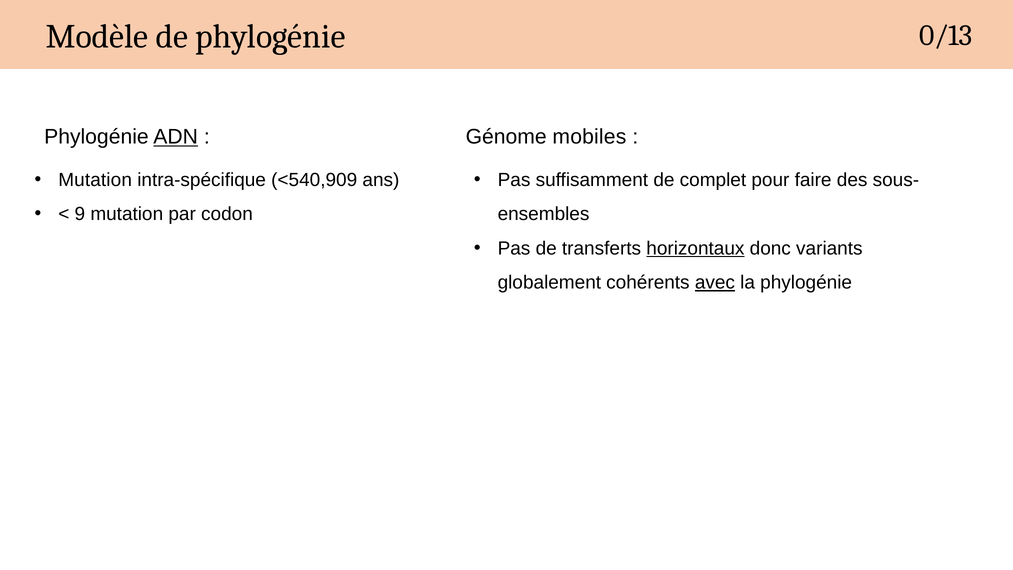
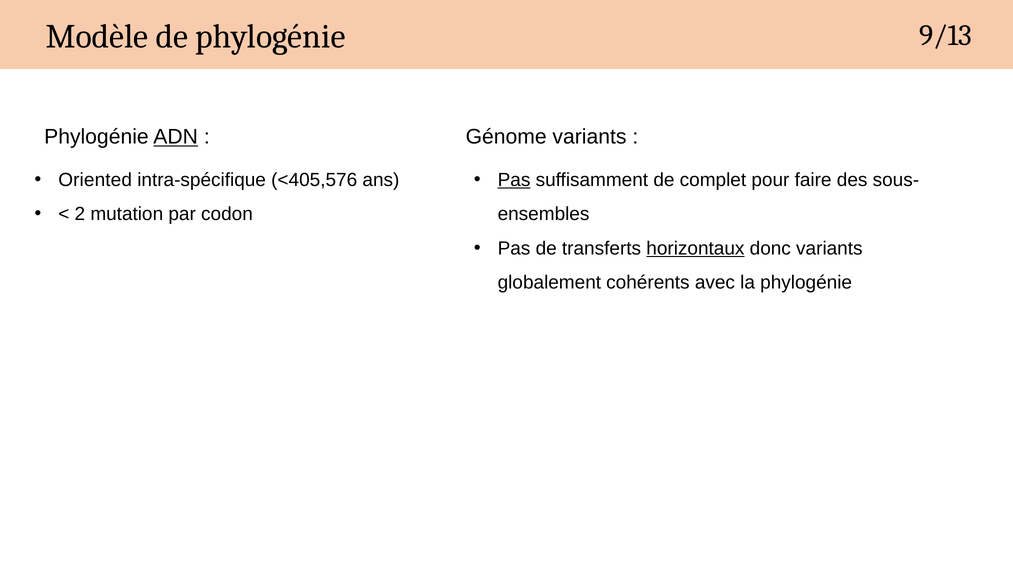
0/13: 0/13 -> 9/13
Génome mobiles: mobiles -> variants
Mutation at (95, 180): Mutation -> Oriented
<540,909: <540,909 -> <405,576
Pas at (514, 180) underline: none -> present
9: 9 -> 2
avec underline: present -> none
